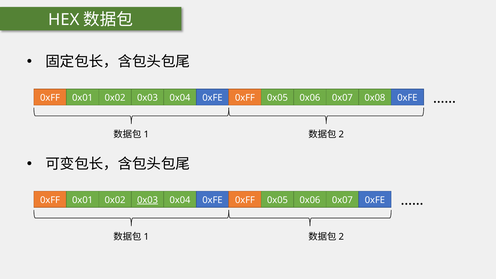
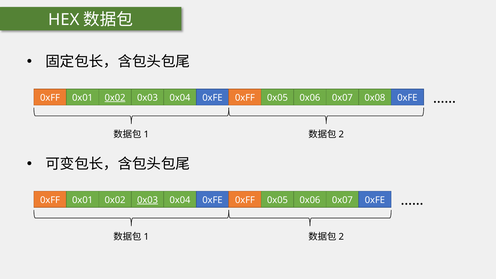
0x02 at (115, 98) underline: none -> present
